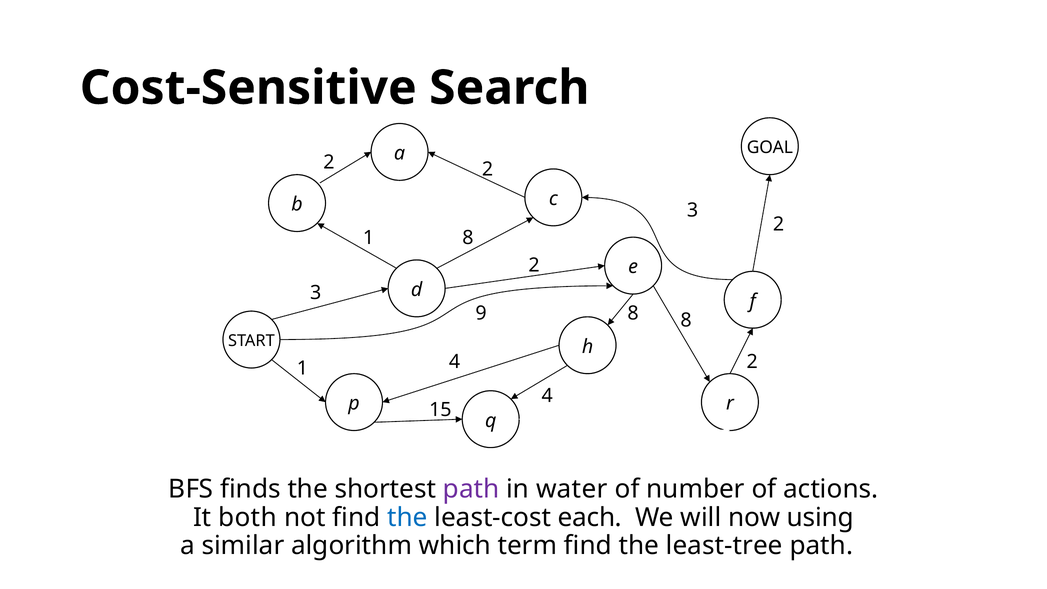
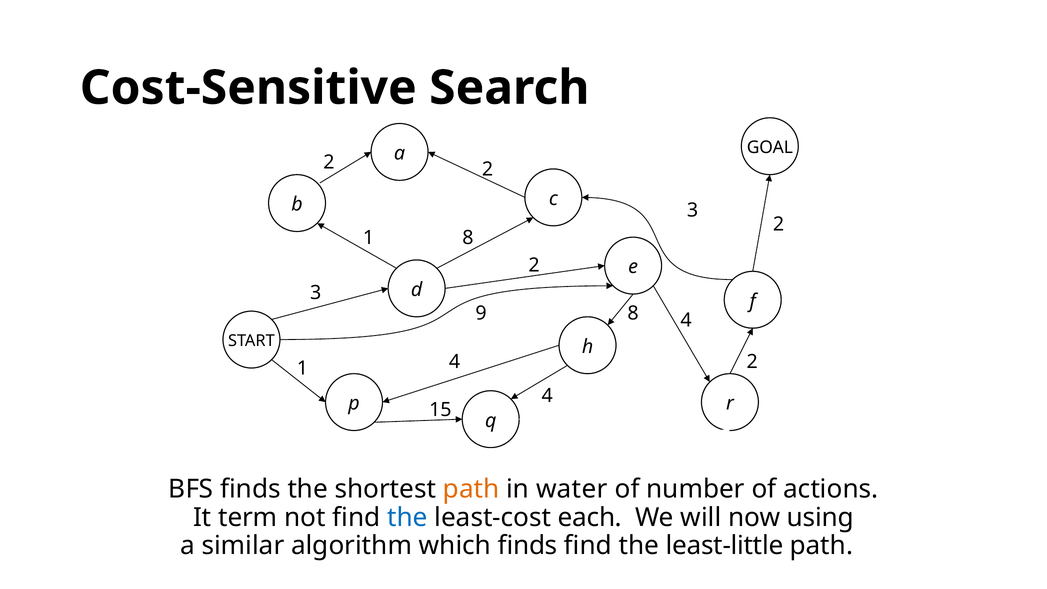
9 8: 8 -> 4
path at (471, 489) colour: purple -> orange
both: both -> term
which term: term -> finds
least-tree: least-tree -> least-little
